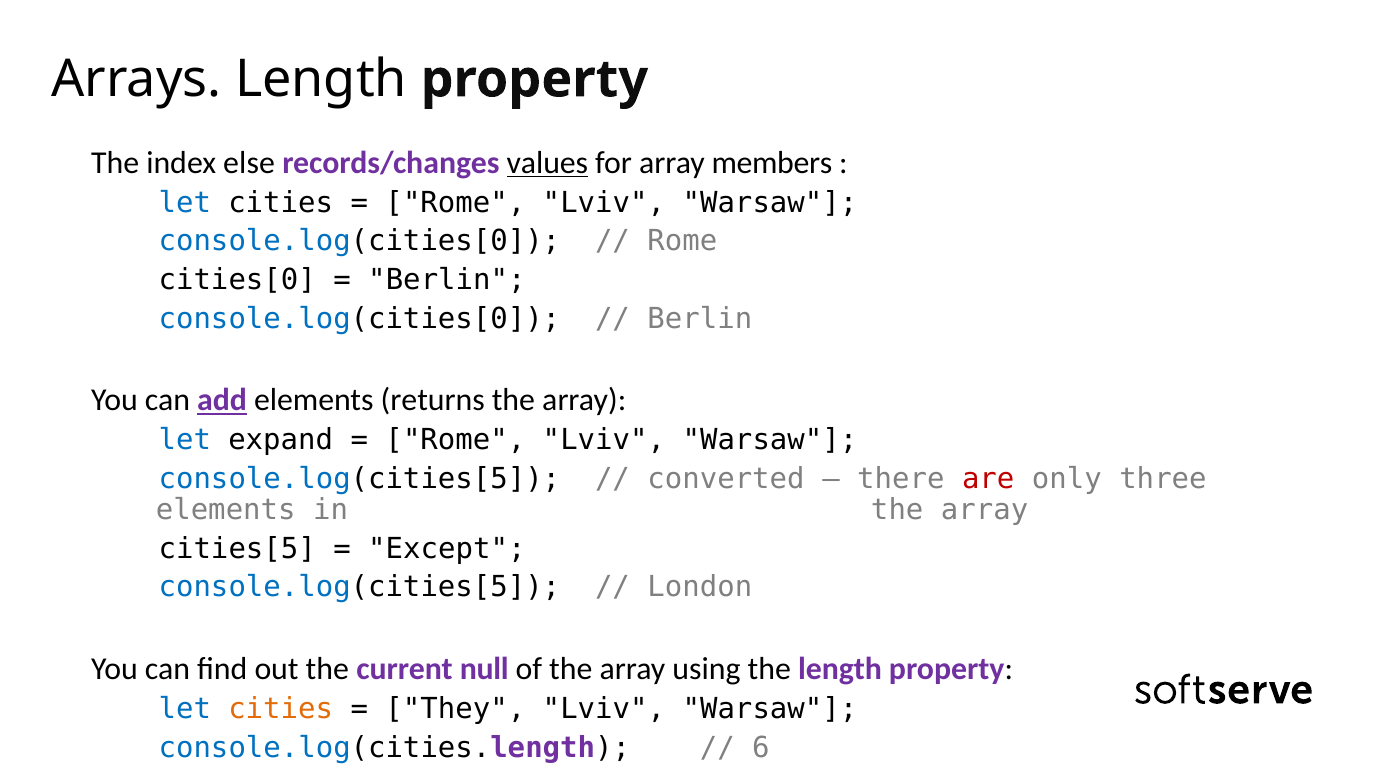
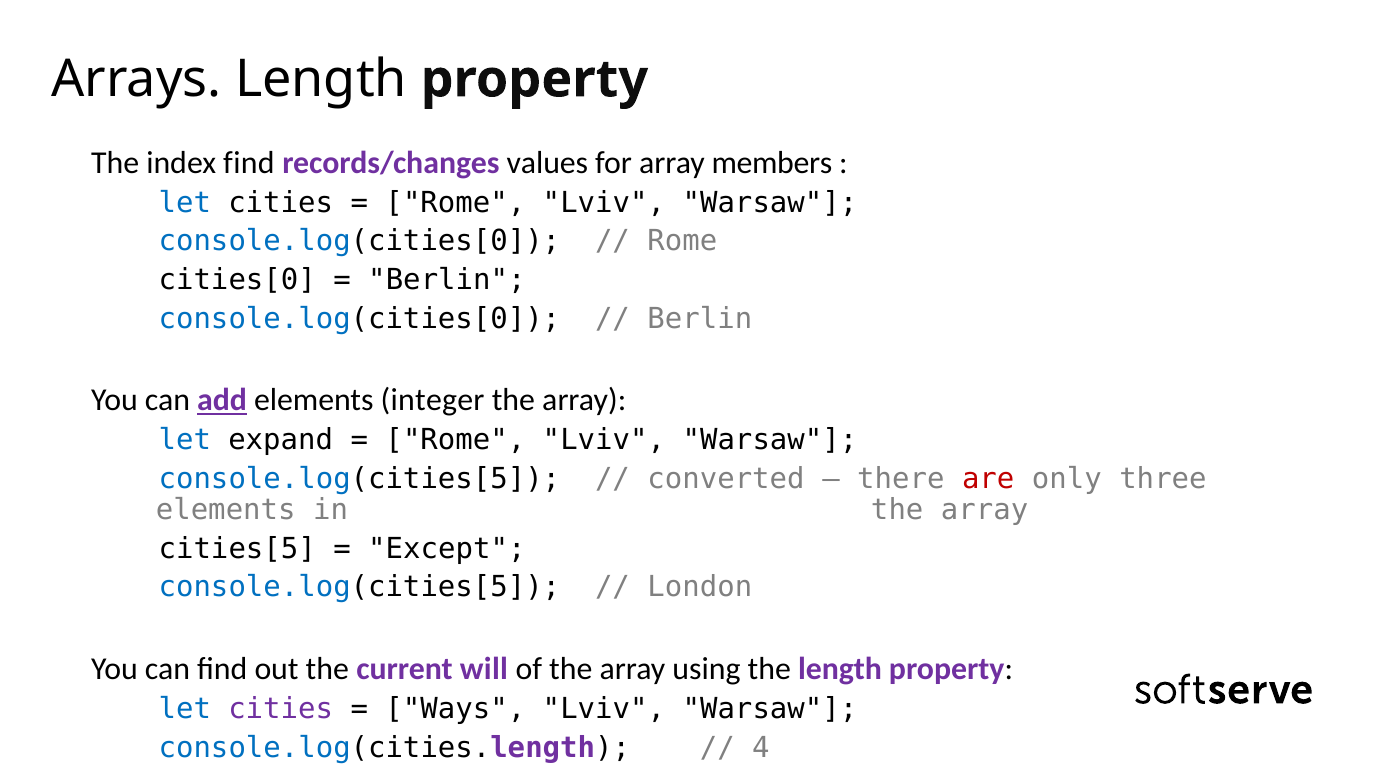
index else: else -> find
values underline: present -> none
returns: returns -> integer
null: null -> will
cities at (281, 709) colour: orange -> purple
They: They -> Ways
6: 6 -> 4
